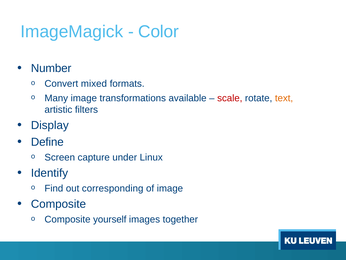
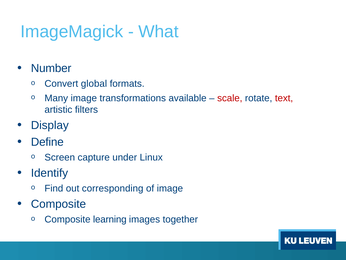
Color: Color -> What
mixed: mixed -> global
text colour: orange -> red
yourself: yourself -> learning
